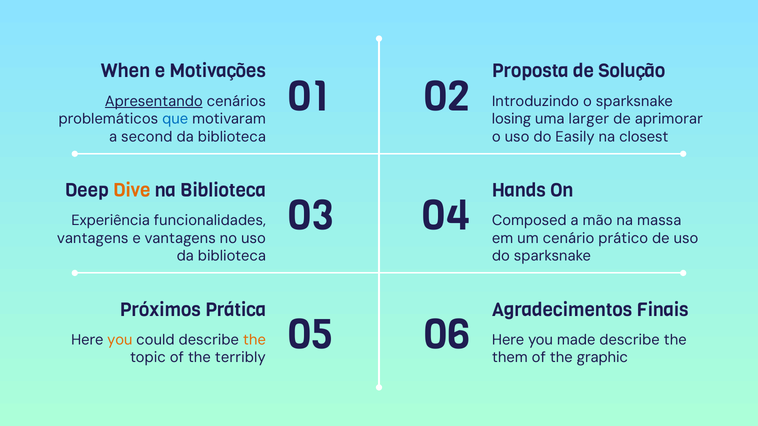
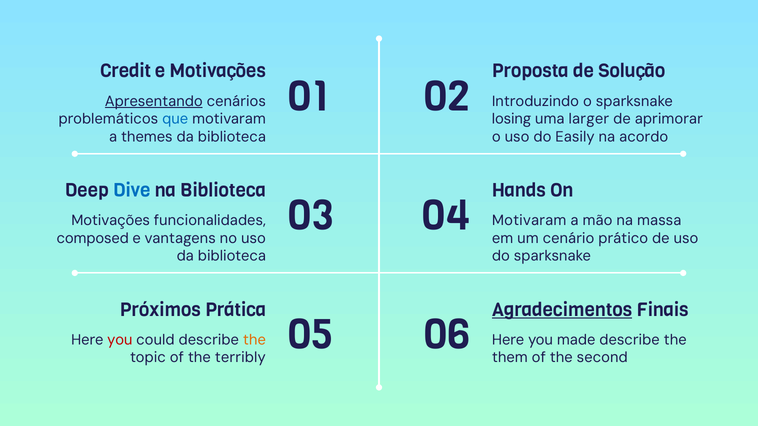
When: When -> Credit
second: second -> themes
closest: closest -> acordo
Dive colour: orange -> blue
Experiência at (111, 221): Experiência -> Motivações
Composed at (529, 221): Composed -> Motivaram
vantagens at (93, 239): vantagens -> composed
Agradecimentos underline: none -> present
you at (120, 340) colour: orange -> red
graphic: graphic -> second
